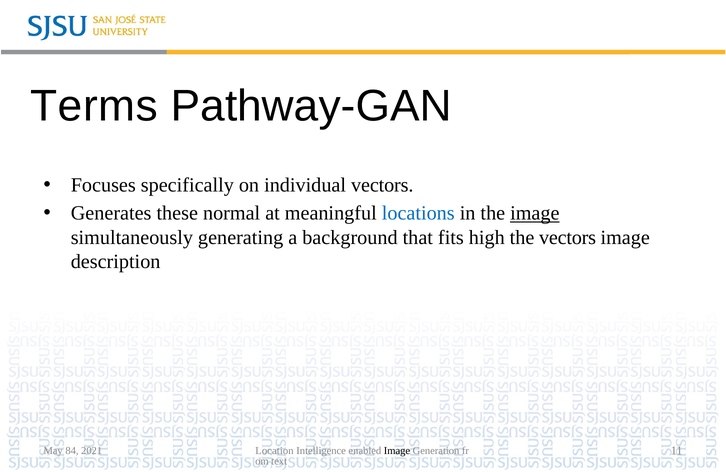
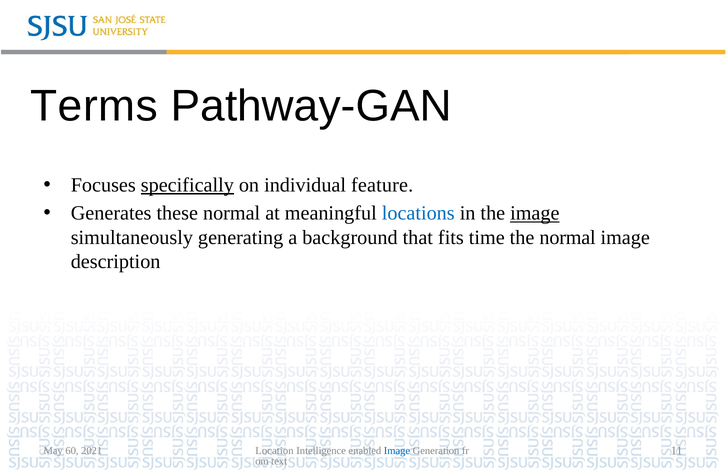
specifically underline: none -> present
individual vectors: vectors -> feature
high: high -> time
the vectors: vectors -> normal
84: 84 -> 60
Image at (397, 451) colour: black -> blue
